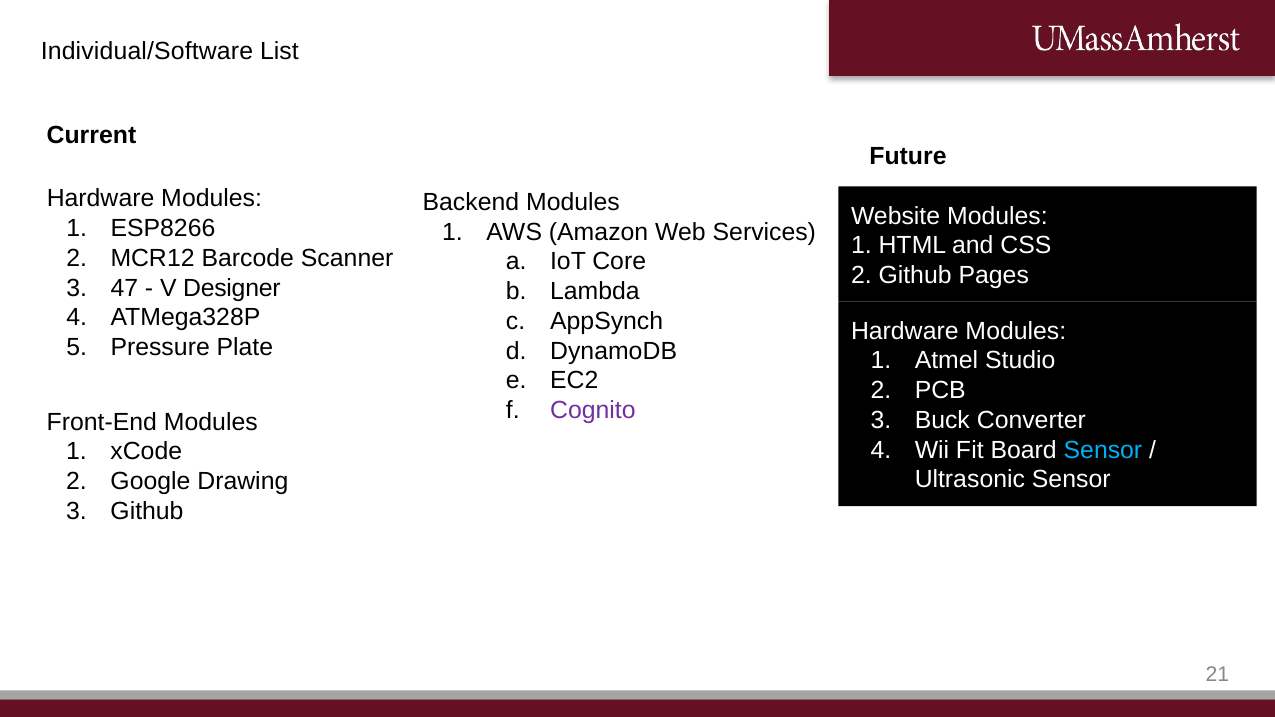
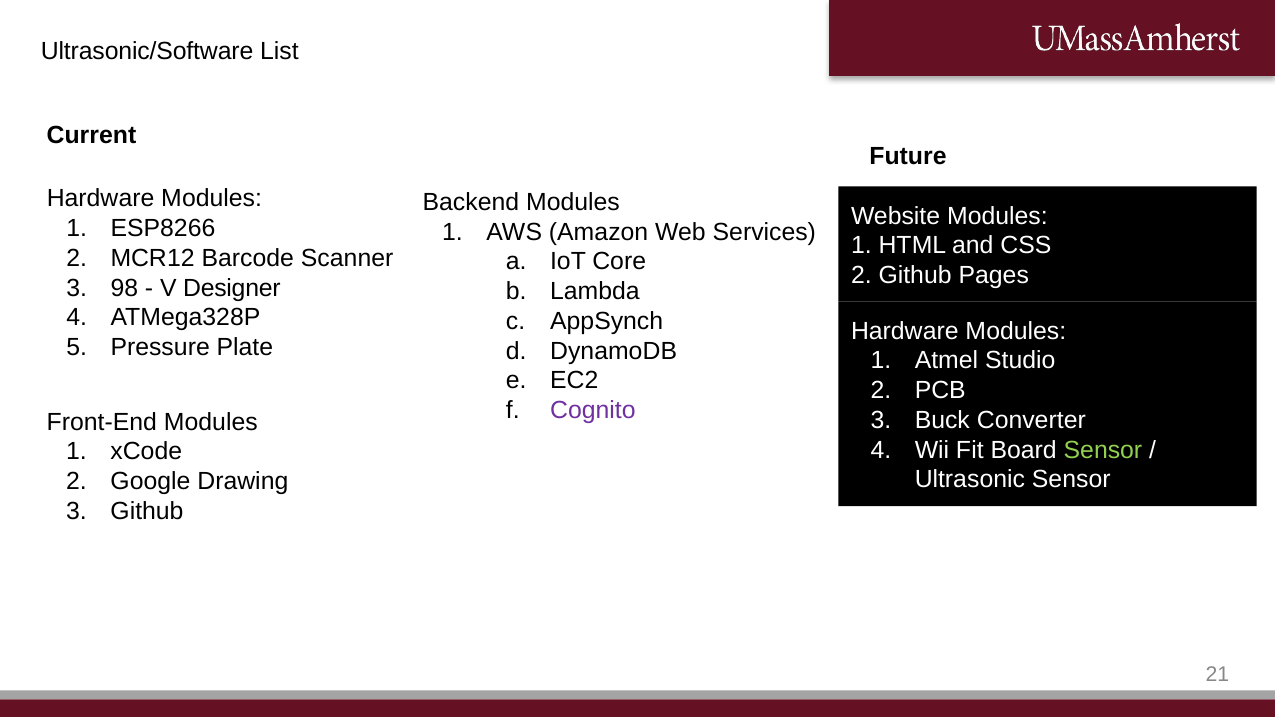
Individual/Software: Individual/Software -> Ultrasonic/Software
47: 47 -> 98
Sensor at (1103, 450) colour: light blue -> light green
